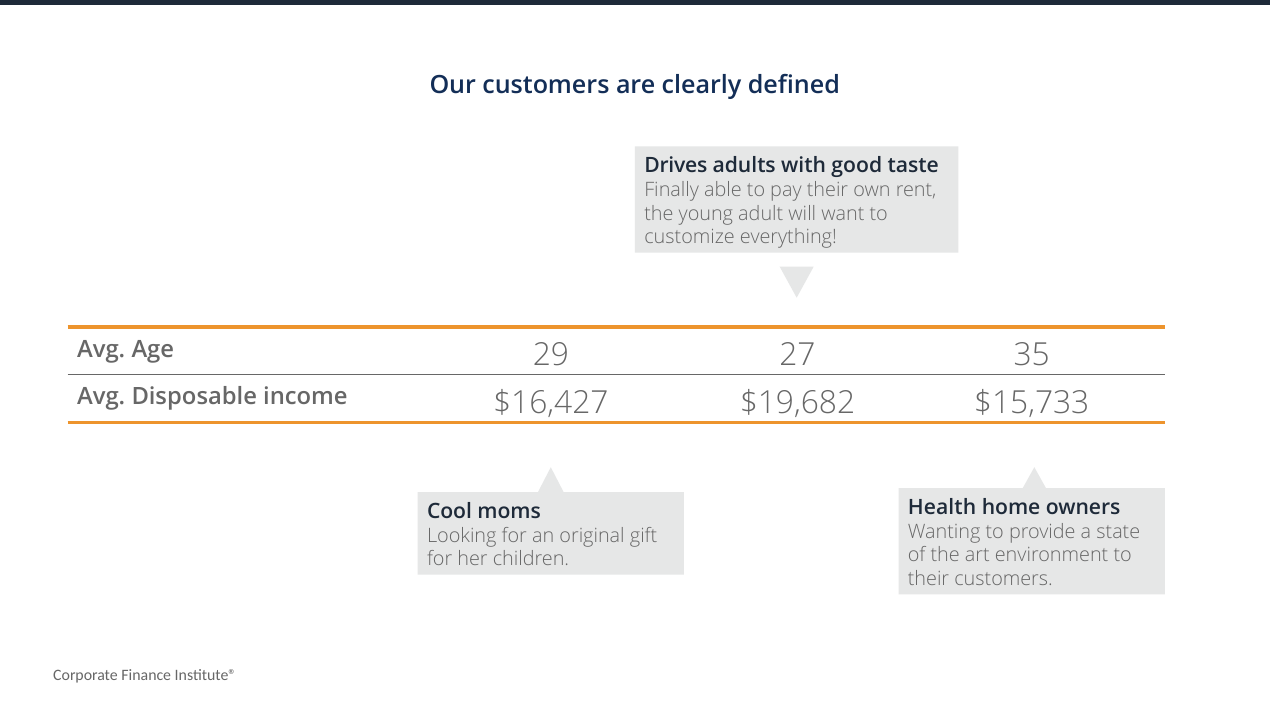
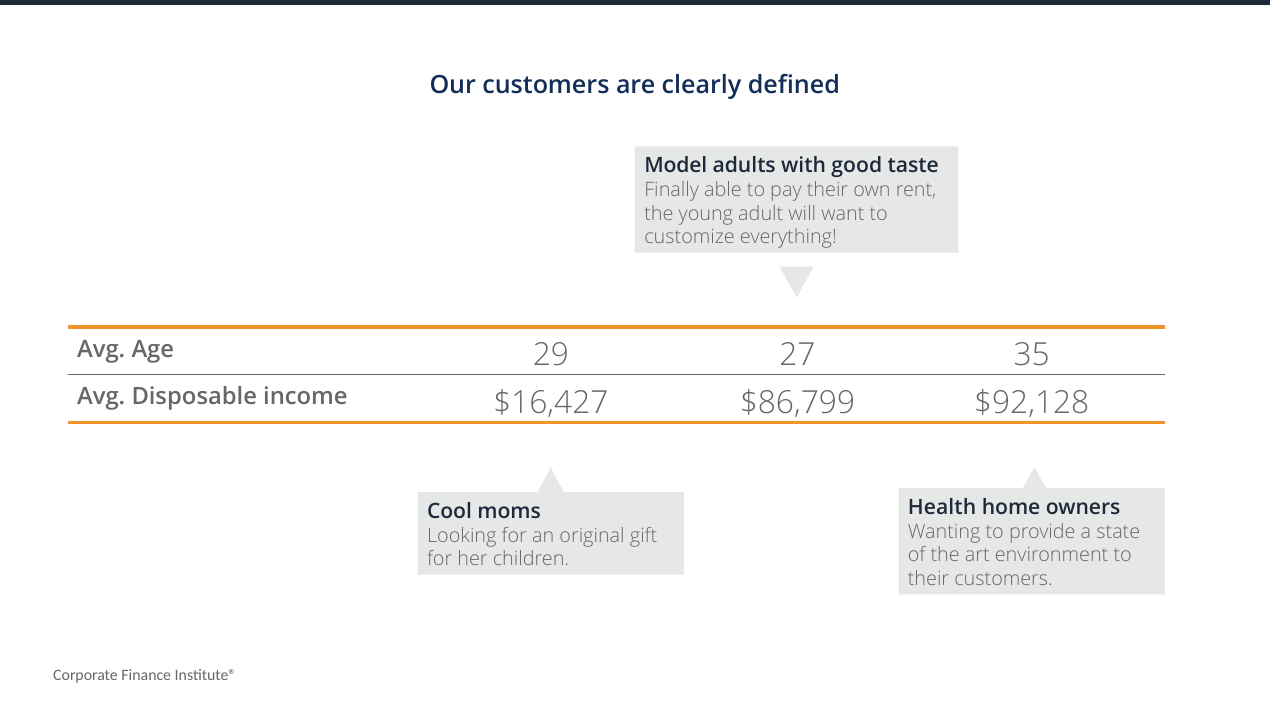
Drives: Drives -> Model
$19,682: $19,682 -> $86,799
$15,733: $15,733 -> $92,128
